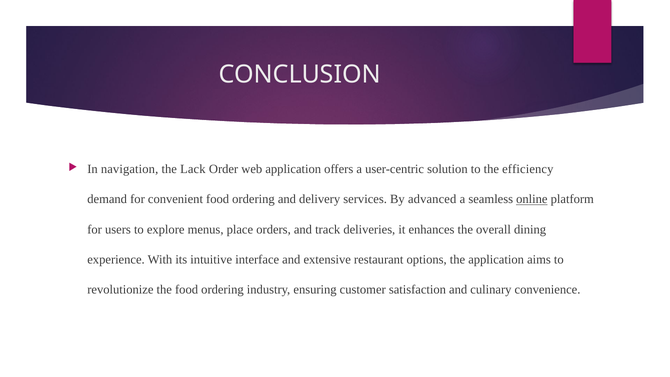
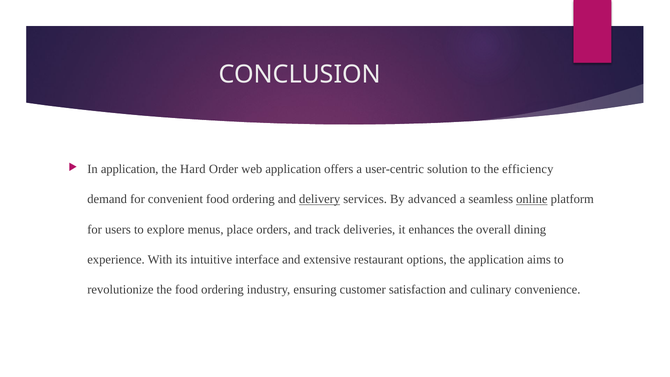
In navigation: navigation -> application
Lack: Lack -> Hard
delivery underline: none -> present
